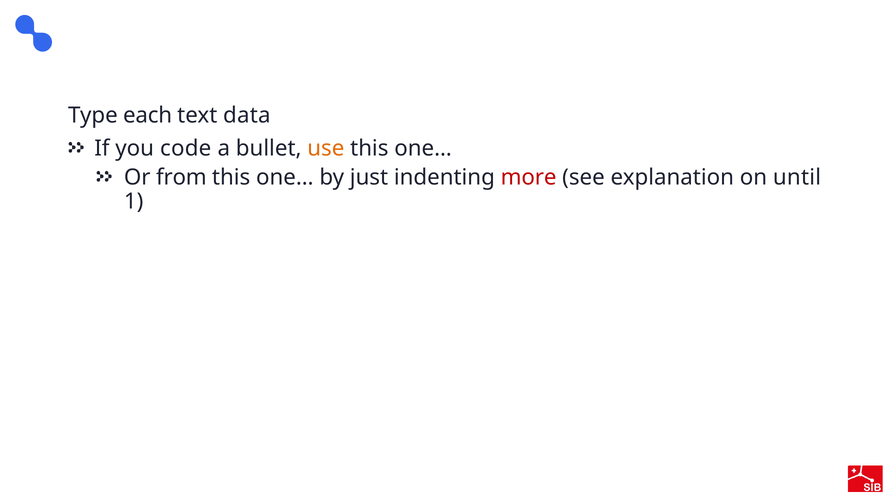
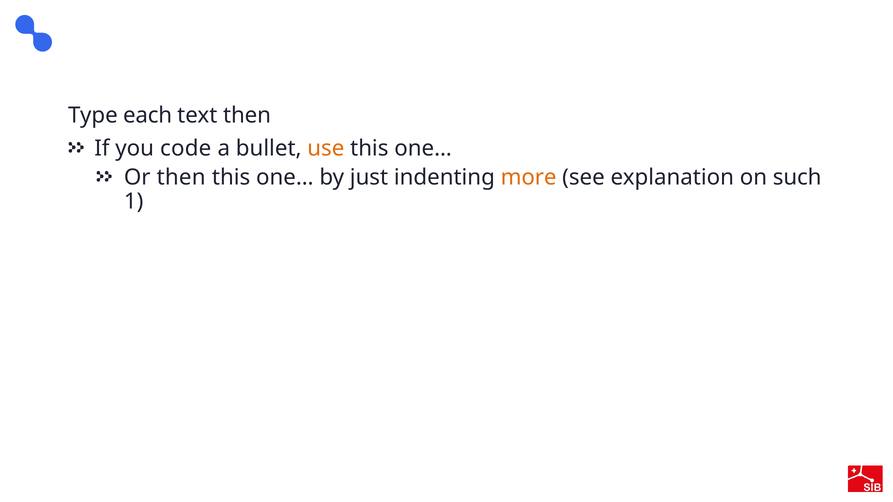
text data: data -> then
Or from: from -> then
more colour: red -> orange
until: until -> such
